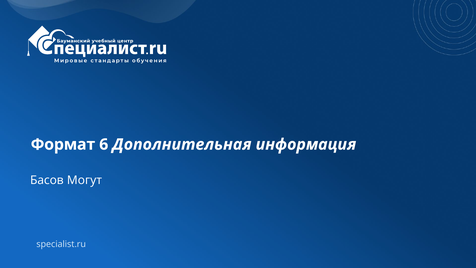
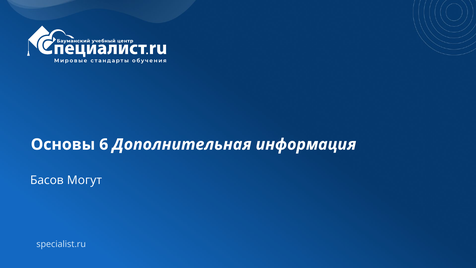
Формат: Формат -> Основы
